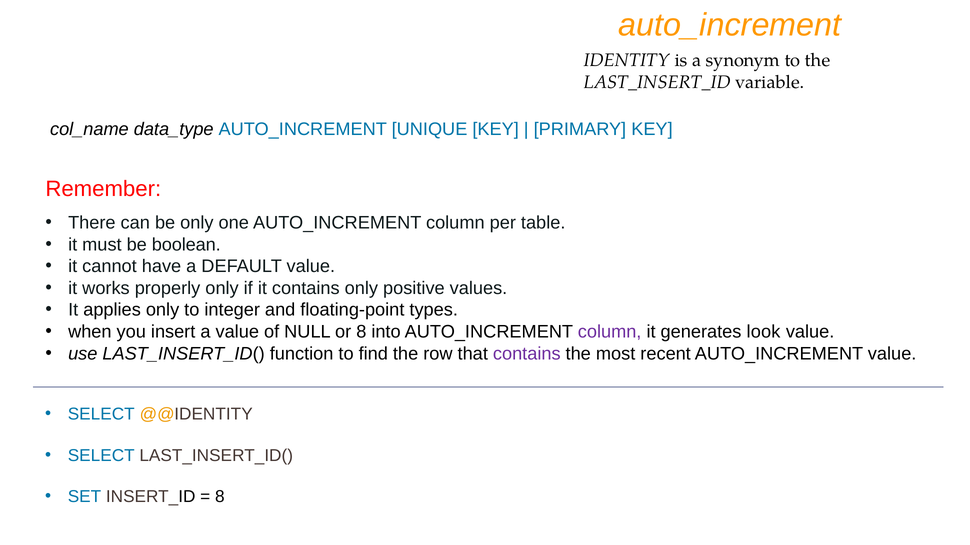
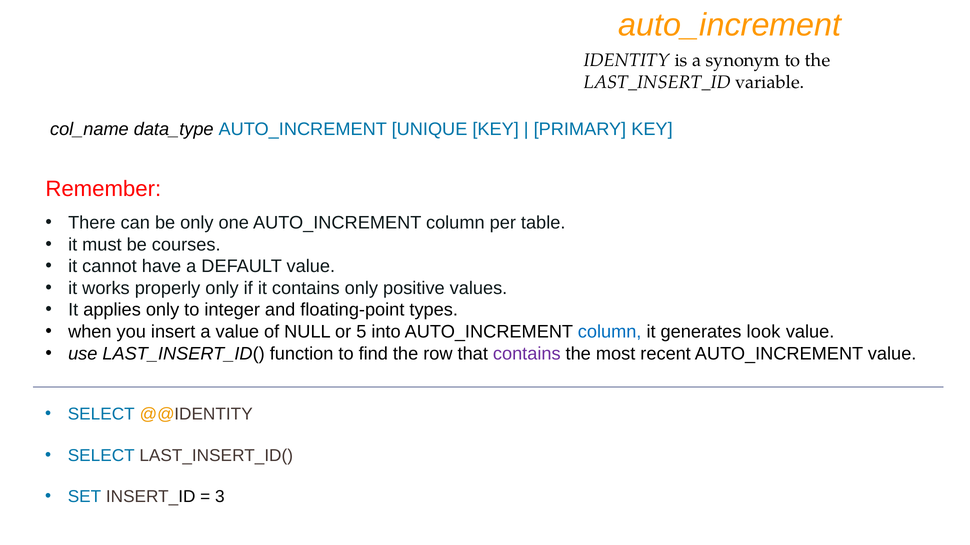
boolean: boolean -> courses
or 8: 8 -> 5
column at (610, 332) colour: purple -> blue
8 at (220, 497): 8 -> 3
